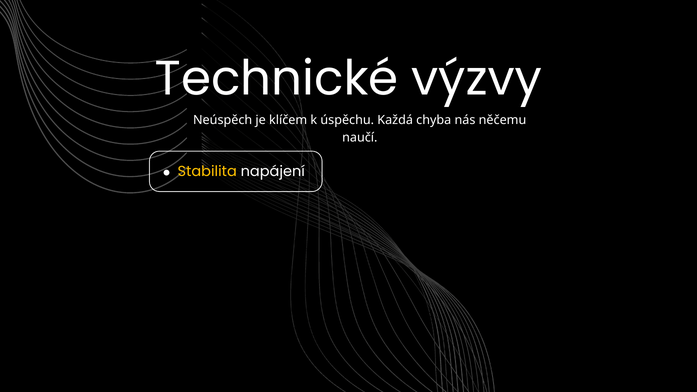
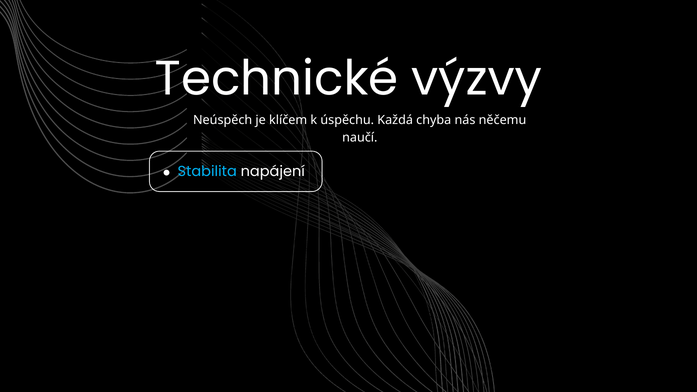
Stabilita colour: yellow -> light blue
